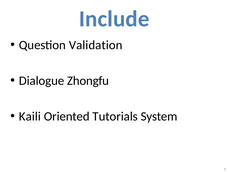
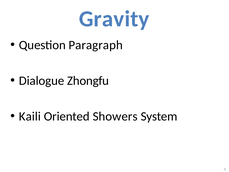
Include: Include -> Gravity
Validation: Validation -> Paragraph
Tutorials: Tutorials -> Showers
